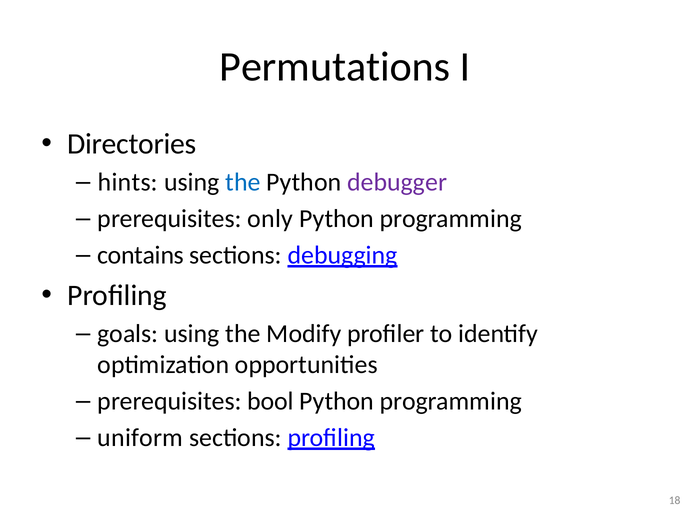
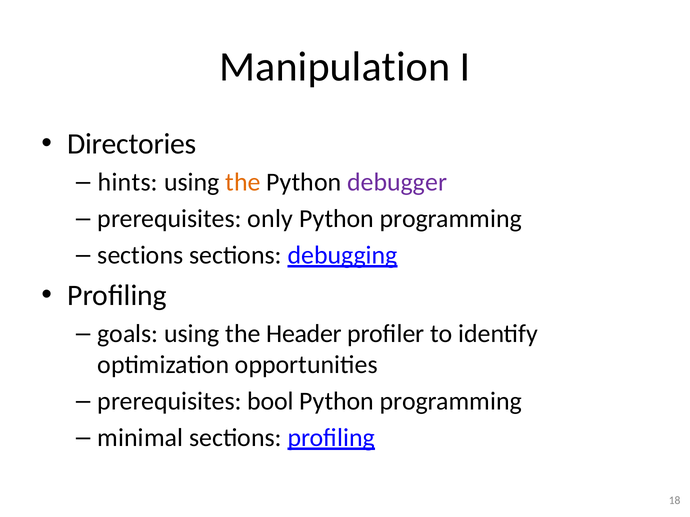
Permutations: Permutations -> Manipulation
the at (243, 183) colour: blue -> orange
contains at (141, 256): contains -> sections
Modify: Modify -> Header
uniform: uniform -> minimal
